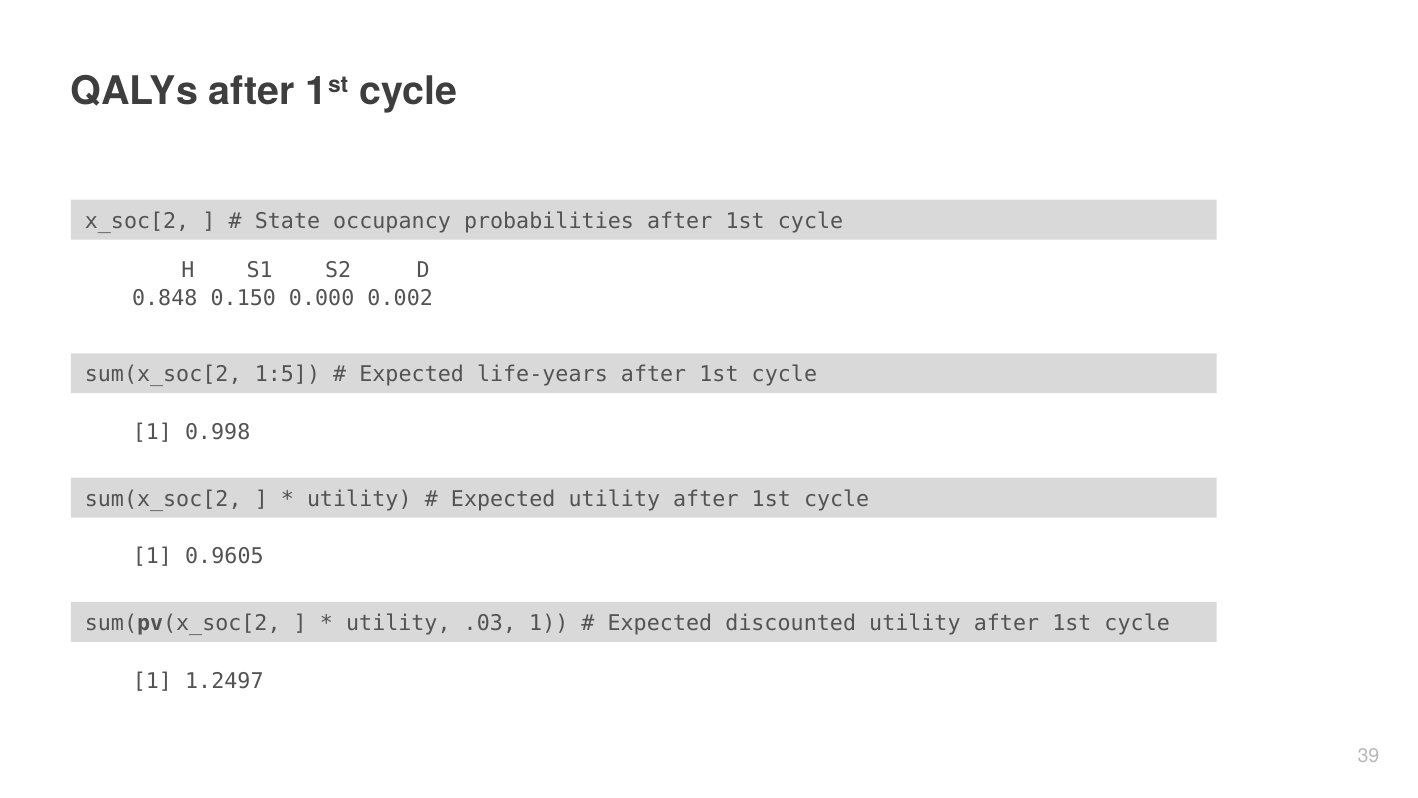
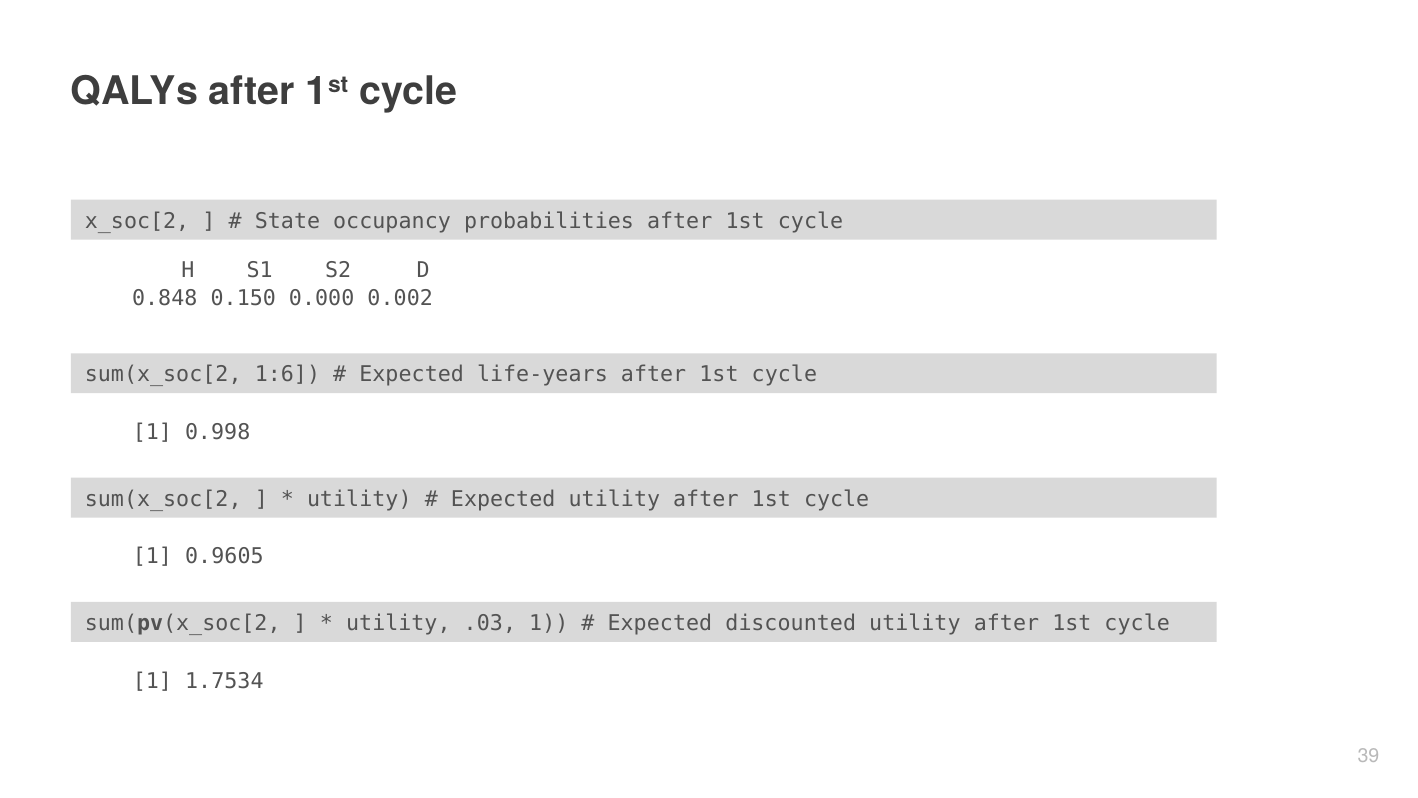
1:5: 1:5 -> 1:6
1.2497: 1.2497 -> 1.7534
